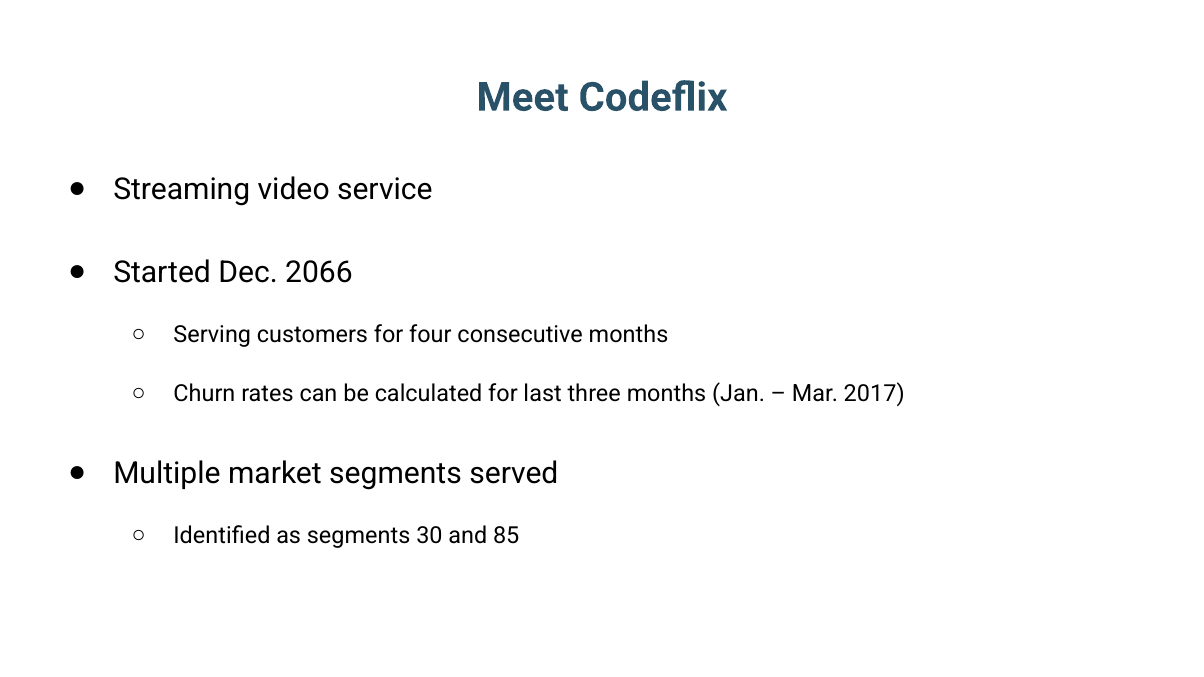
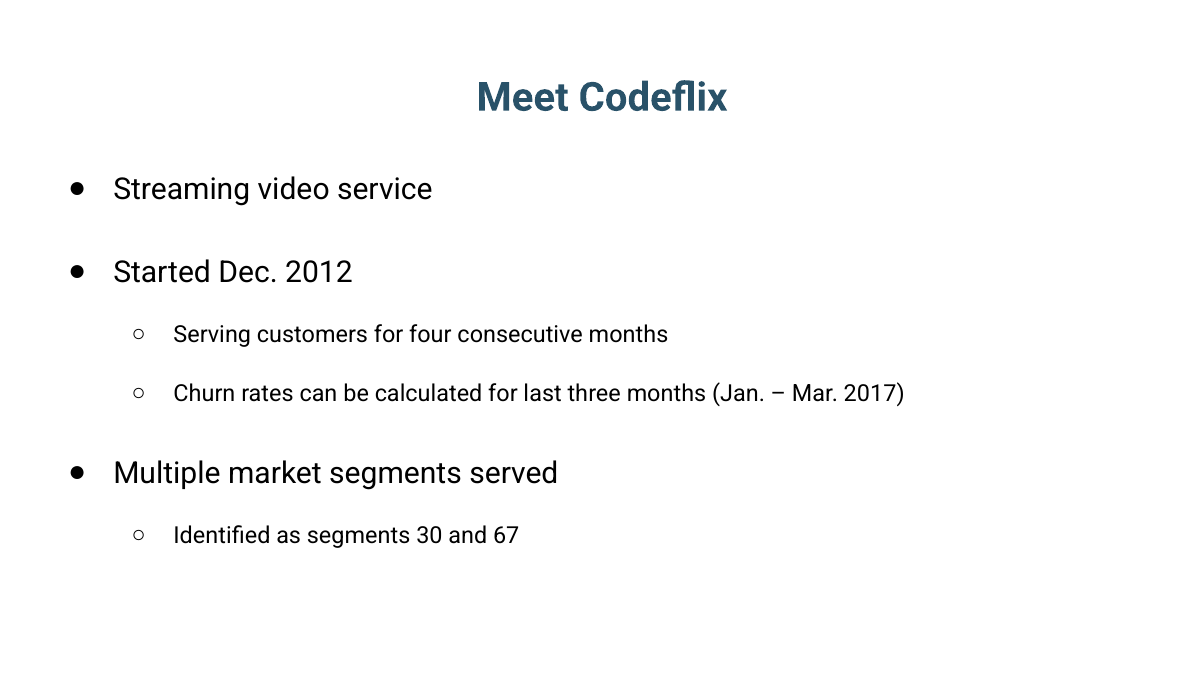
2066: 2066 -> 2012
85: 85 -> 67
